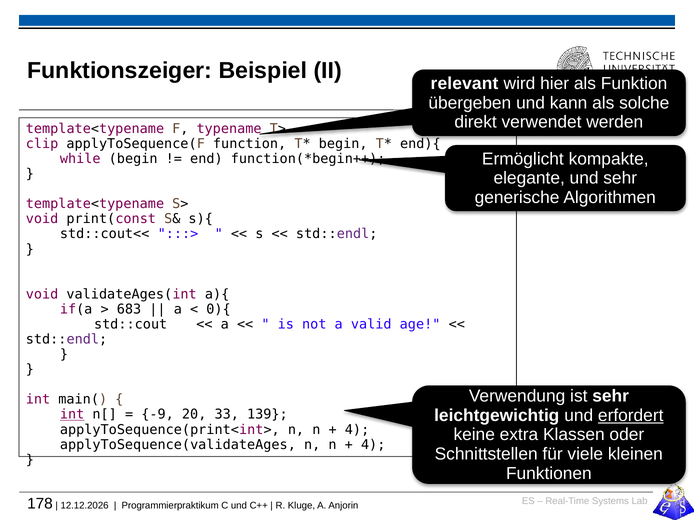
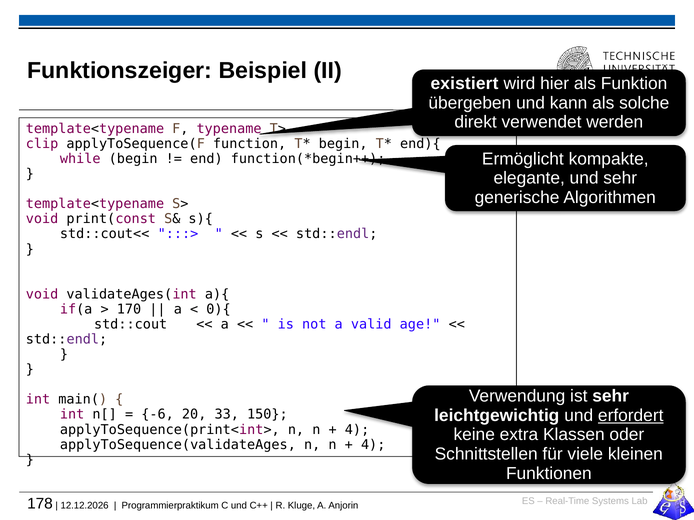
relevant: relevant -> existiert
683: 683 -> 170
int at (72, 415) underline: present -> none
-9: -9 -> -6
139: 139 -> 150
